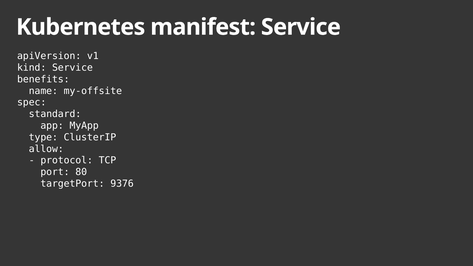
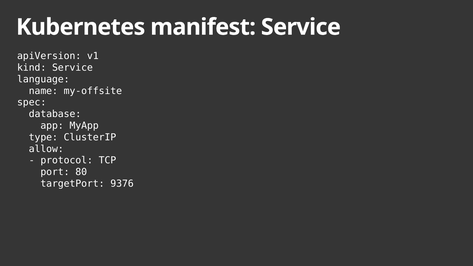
benefits: benefits -> language
standard: standard -> database
